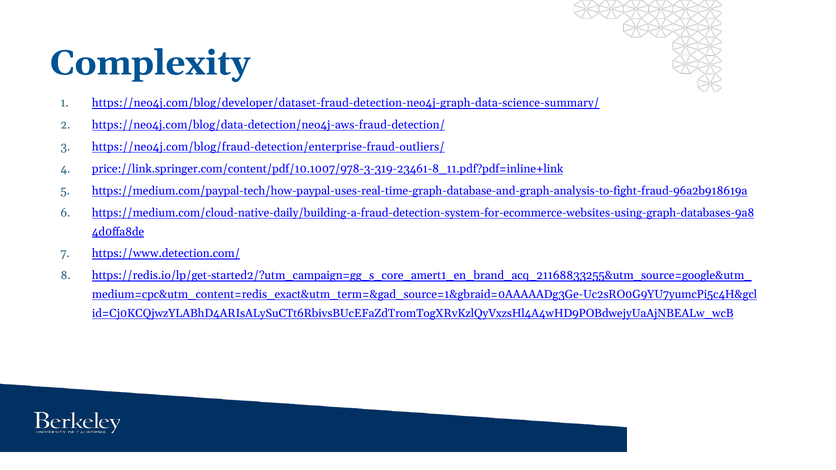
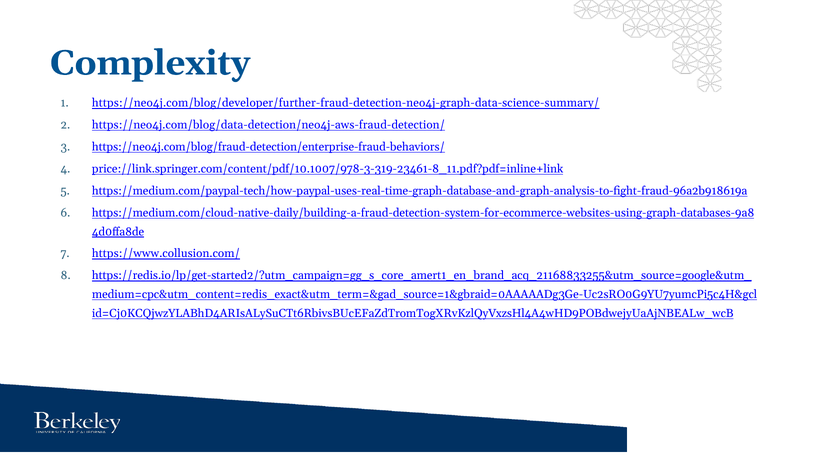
https://neo4j.com/blog/developer/dataset-fraud-detection-neo4j-graph-data-science-summary/: https://neo4j.com/blog/developer/dataset-fraud-detection-neo4j-graph-data-science-summary/ -> https://neo4j.com/blog/developer/further-fraud-detection-neo4j-graph-data-science-summary/
https://neo4j.com/blog/fraud-detection/enterprise-fraud-outliers/: https://neo4j.com/blog/fraud-detection/enterprise-fraud-outliers/ -> https://neo4j.com/blog/fraud-detection/enterprise-fraud-behaviors/
https://www.detection.com/: https://www.detection.com/ -> https://www.collusion.com/
